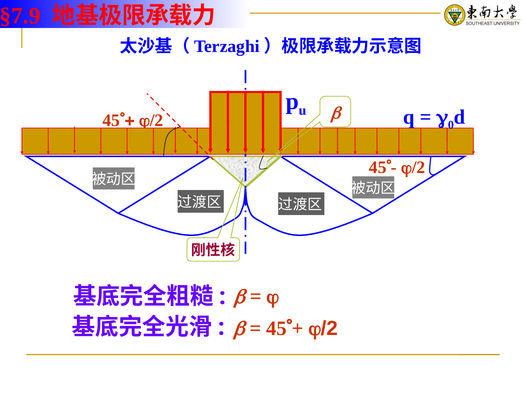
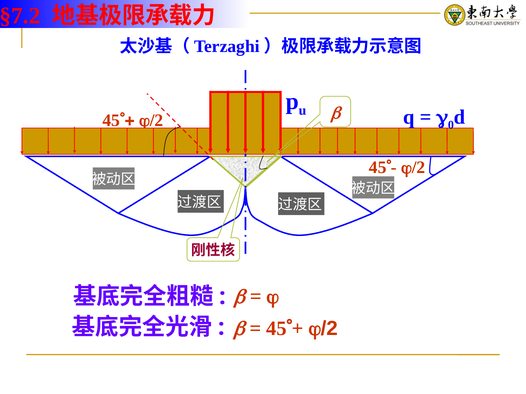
§7.9: §7.9 -> §7.2
